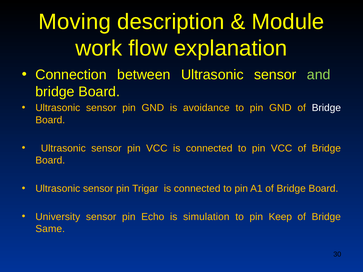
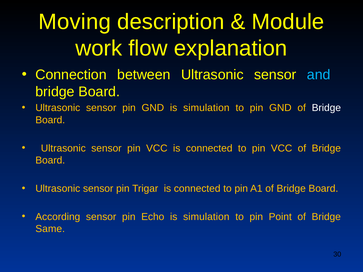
and colour: light green -> light blue
GND is avoidance: avoidance -> simulation
University: University -> According
Keep: Keep -> Point
